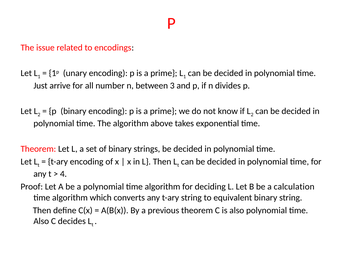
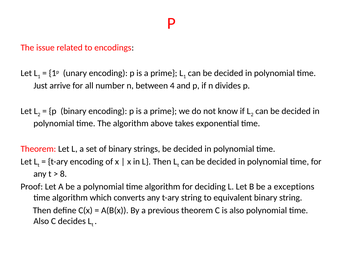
3: 3 -> 4
4: 4 -> 8
calculation: calculation -> exceptions
